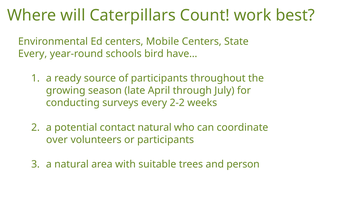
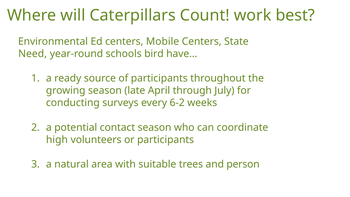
Every at (33, 54): Every -> Need
2-2: 2-2 -> 6-2
contact natural: natural -> season
over: over -> high
